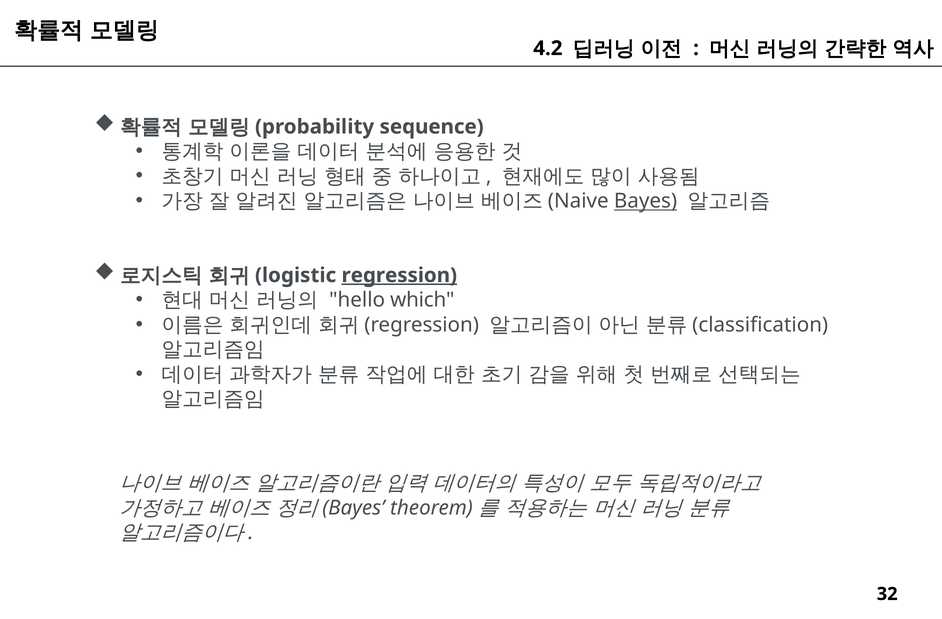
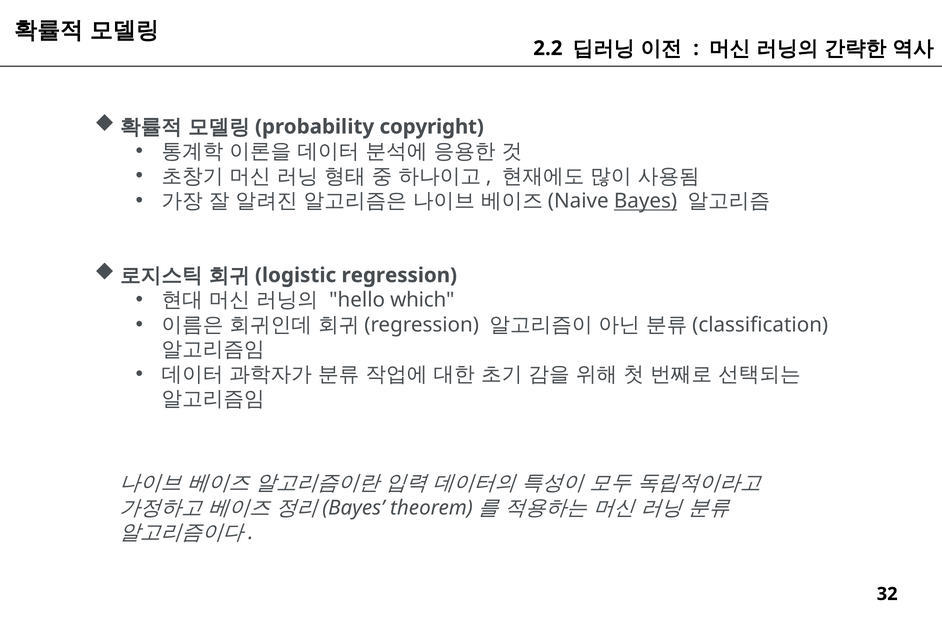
4.2: 4.2 -> 2.2
sequence: sequence -> copyright
regression underline: present -> none
